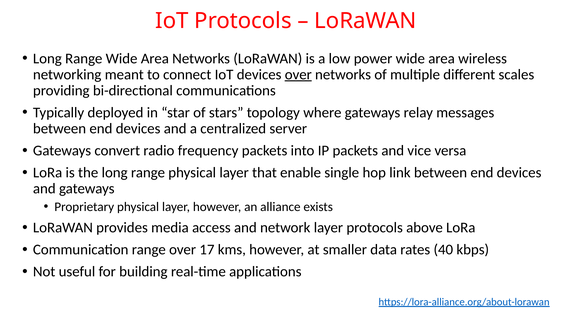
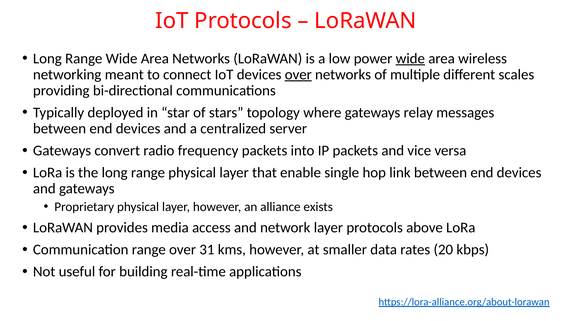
wide at (410, 59) underline: none -> present
17: 17 -> 31
40: 40 -> 20
